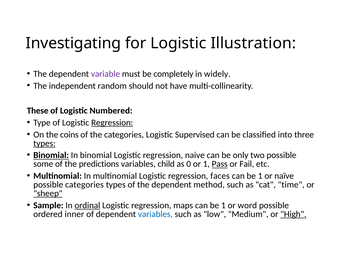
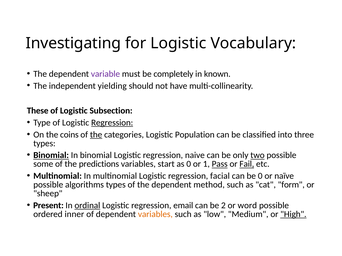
Illustration: Illustration -> Vocabulary
widely: widely -> known
random: random -> yielding
Numbered: Numbered -> Subsection
the at (96, 135) underline: none -> present
Supervised: Supervised -> Population
types at (44, 144) underline: present -> none
two underline: none -> present
child: child -> start
Fail underline: none -> present
faces: faces -> facial
1 at (260, 176): 1 -> 0
possible categories: categories -> algorithms
time: time -> form
sheep underline: present -> none
Sample: Sample -> Present
maps: maps -> email
1 at (223, 206): 1 -> 2
variables at (155, 215) colour: blue -> orange
